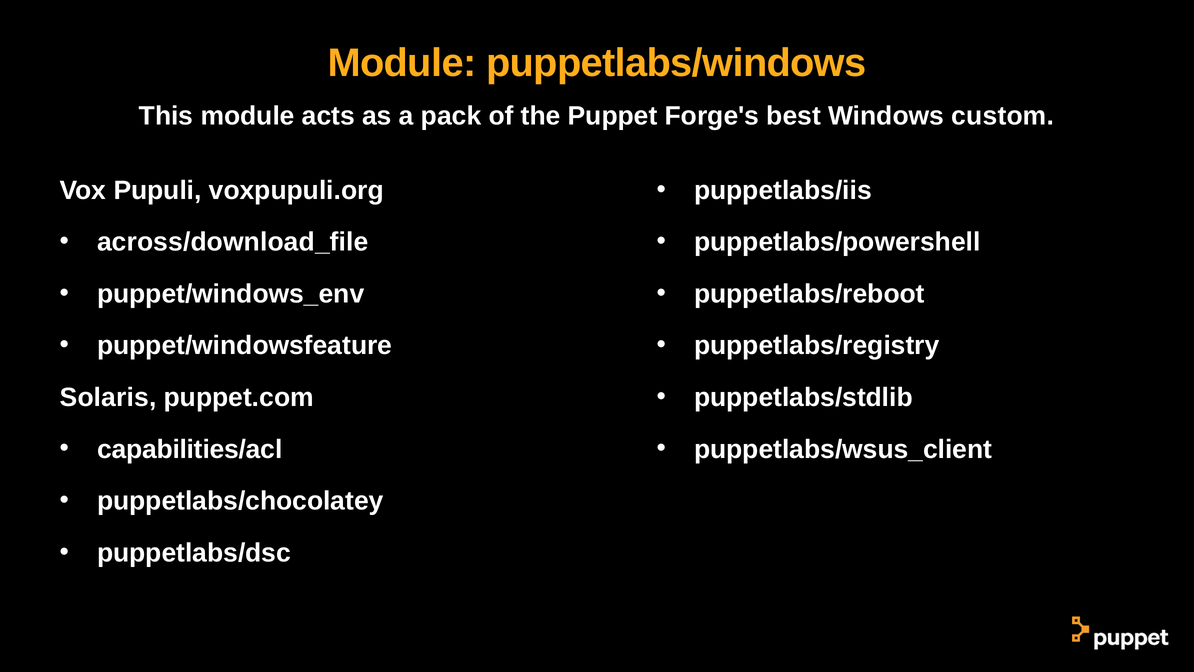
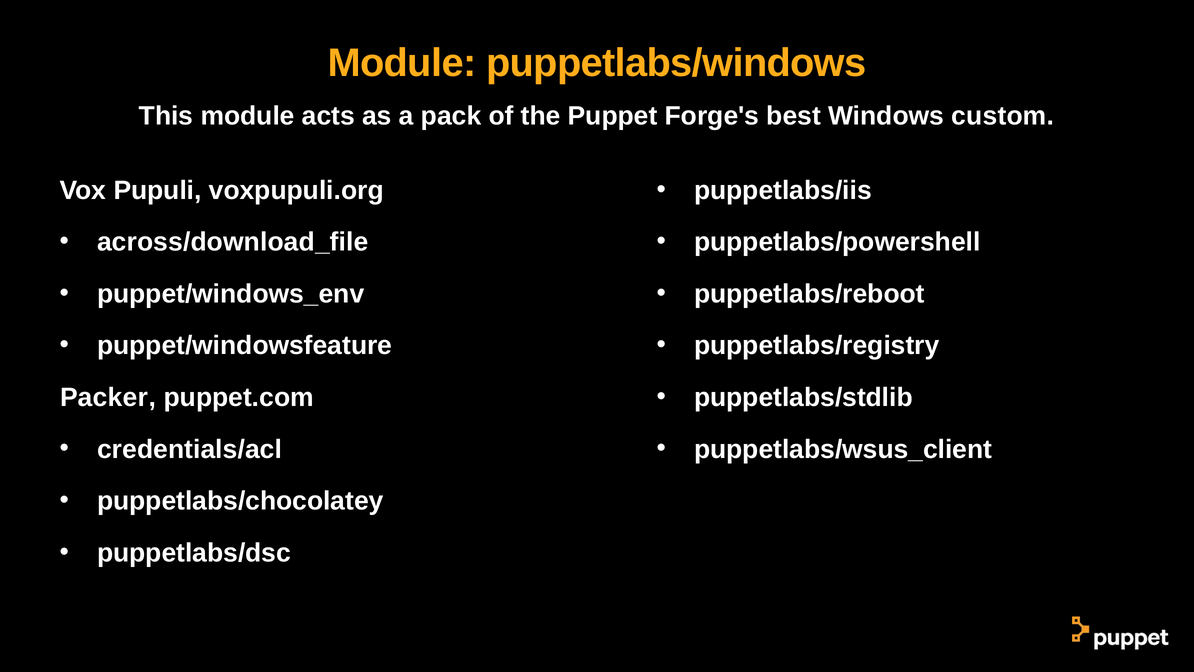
Solaris: Solaris -> Packer
capabilities/acl: capabilities/acl -> credentials/acl
